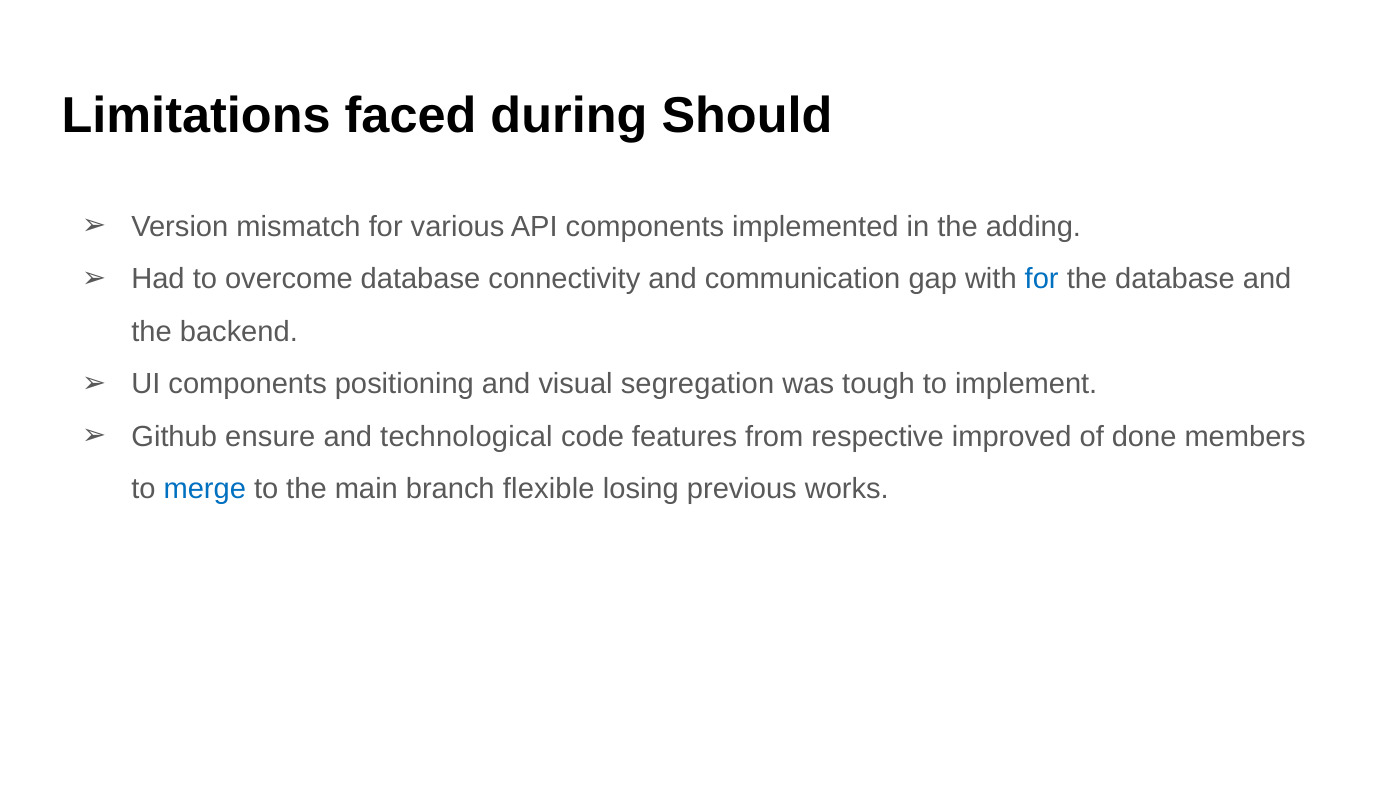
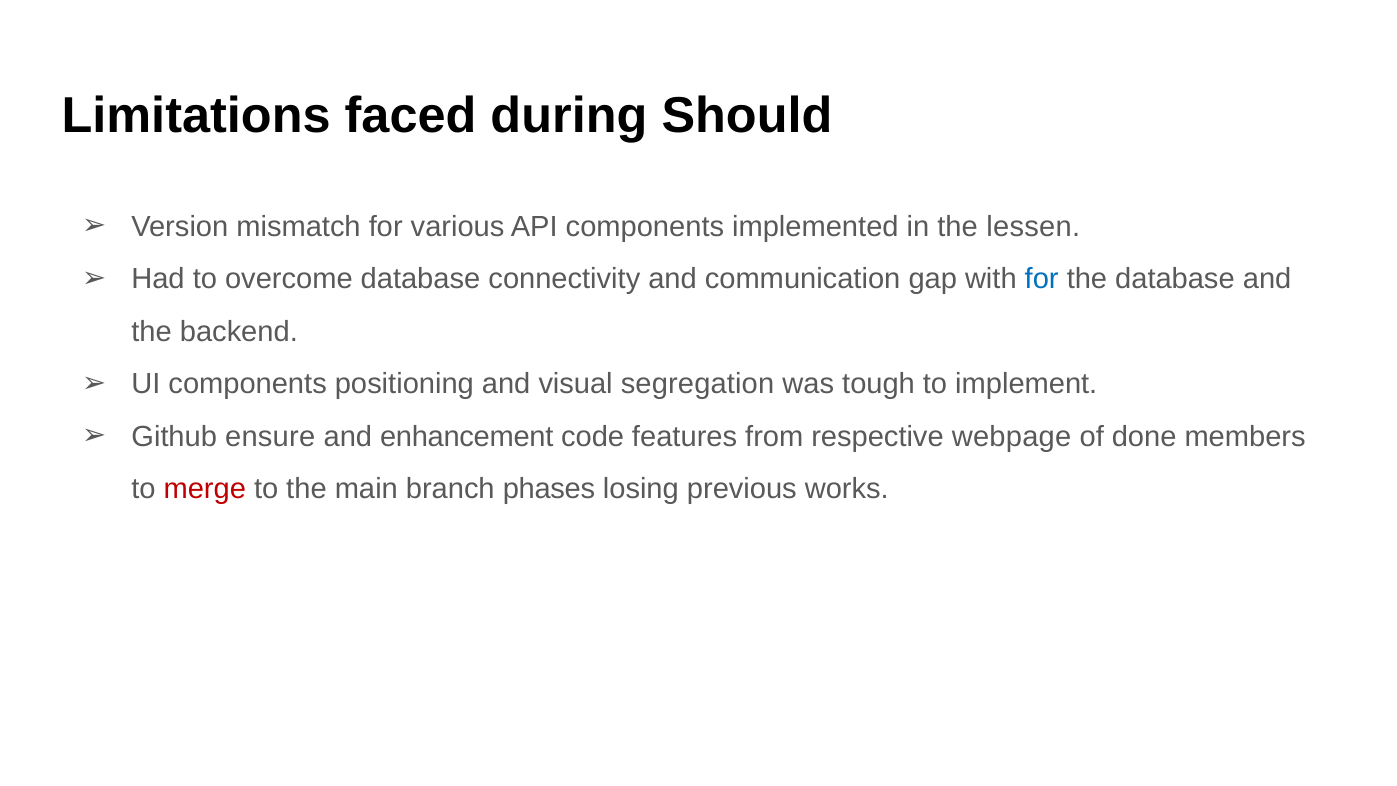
adding: adding -> lessen
technological: technological -> enhancement
improved: improved -> webpage
merge colour: blue -> red
flexible: flexible -> phases
